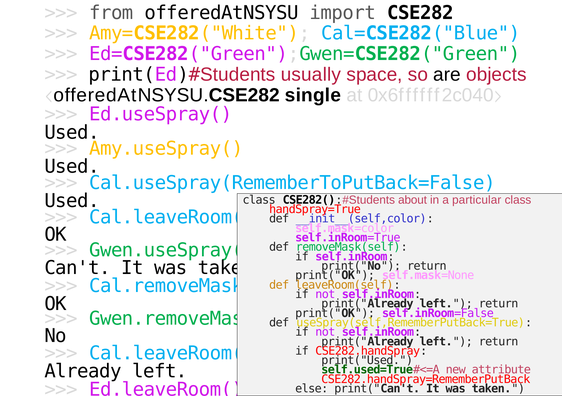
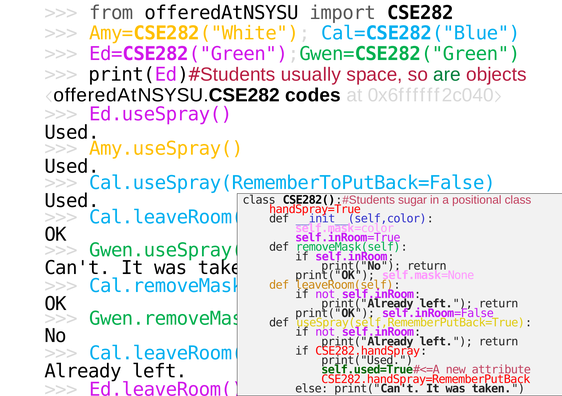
are at (447, 74) colour: black -> green
single: single -> codes
about: about -> sugar
particular: particular -> positional
